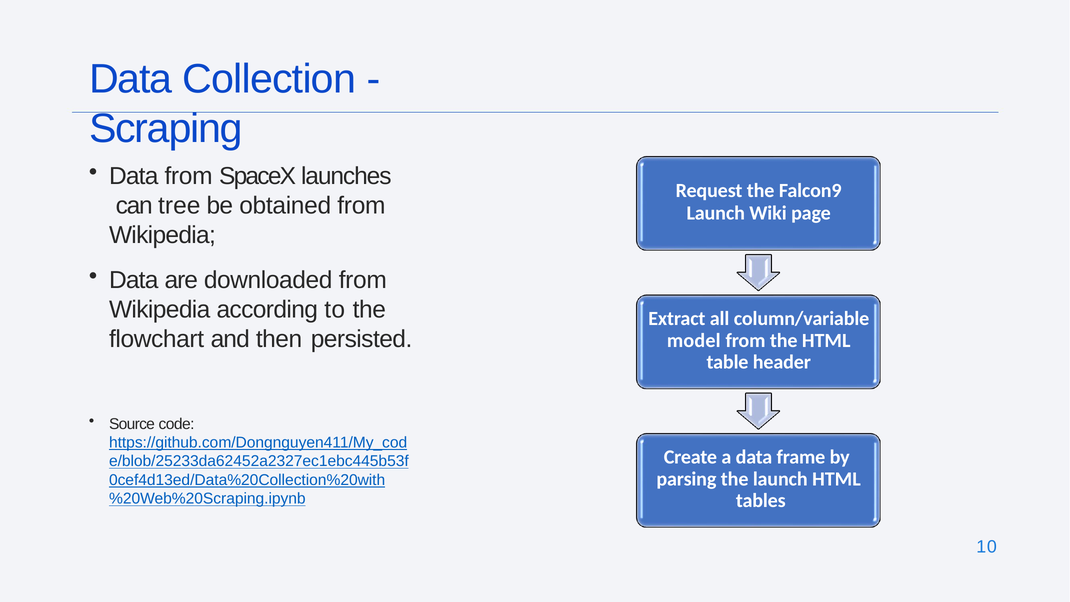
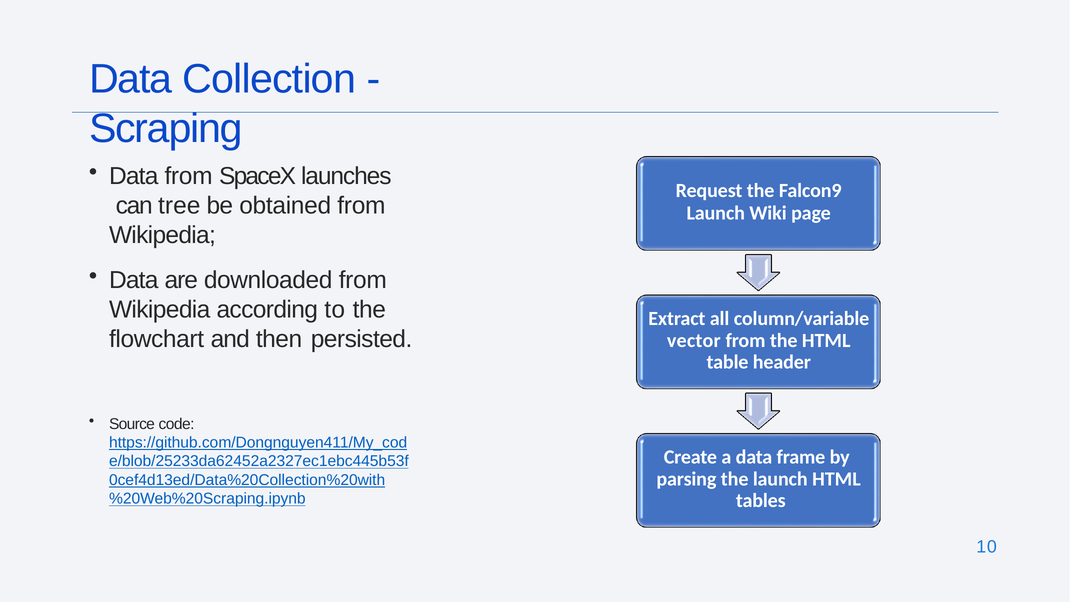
model: model -> vector
